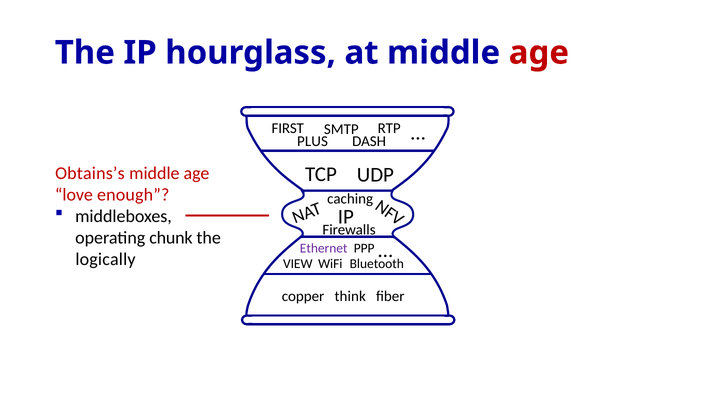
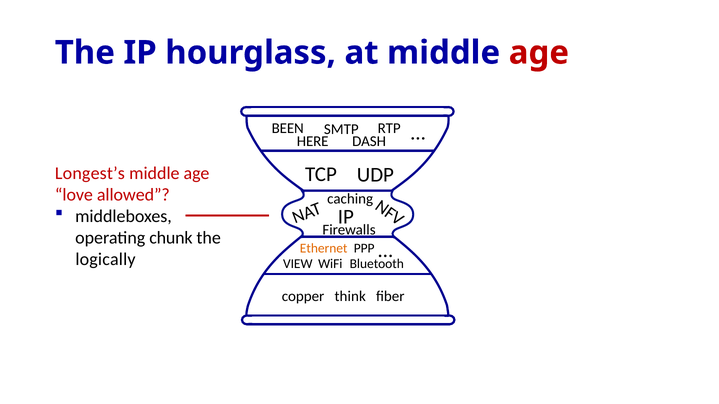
FIRST: FIRST -> BEEN
PLUS: PLUS -> HERE
Obtains’s: Obtains’s -> Longest’s
enough: enough -> allowed
Ethernet colour: purple -> orange
